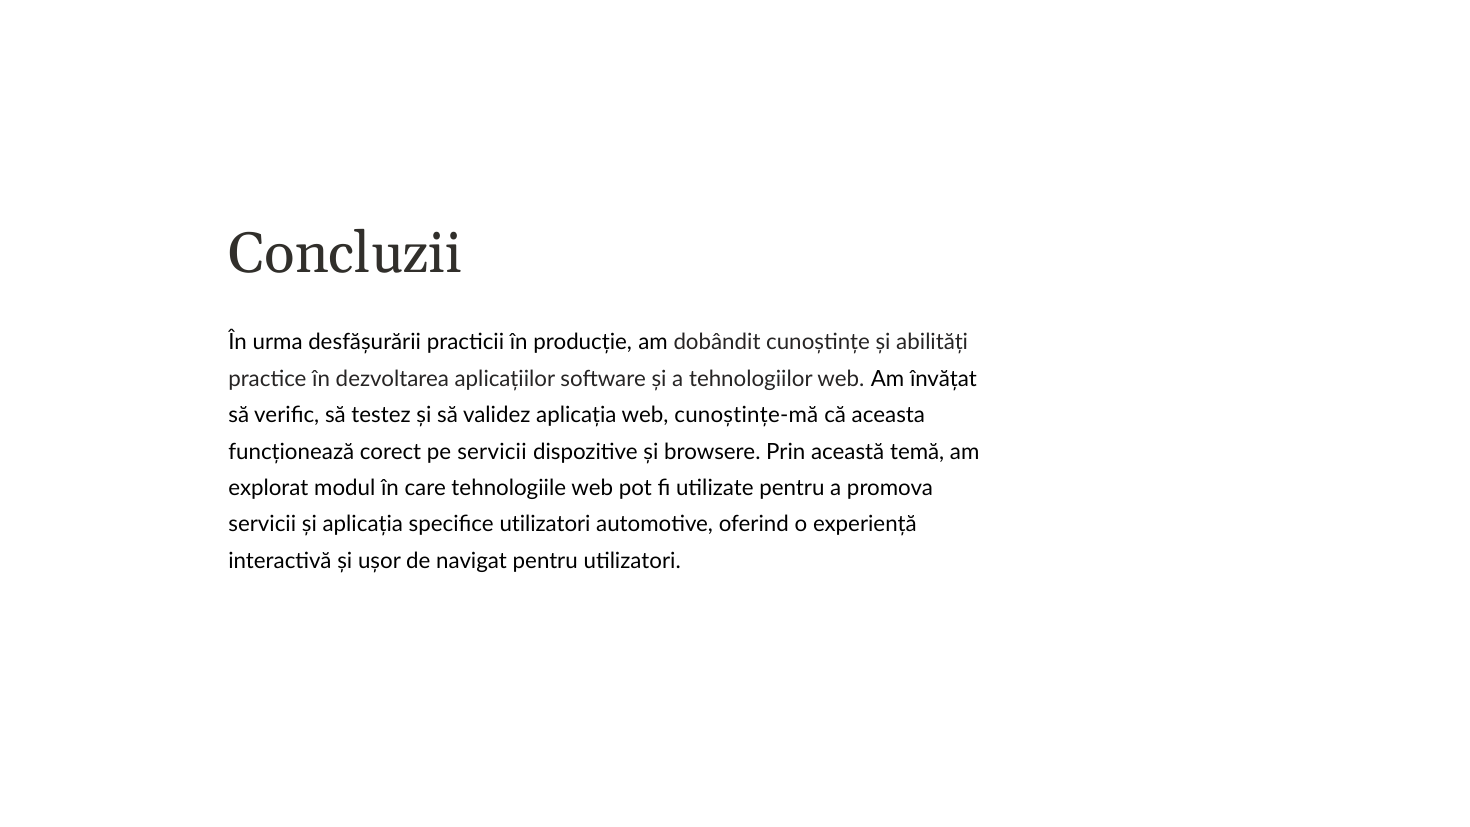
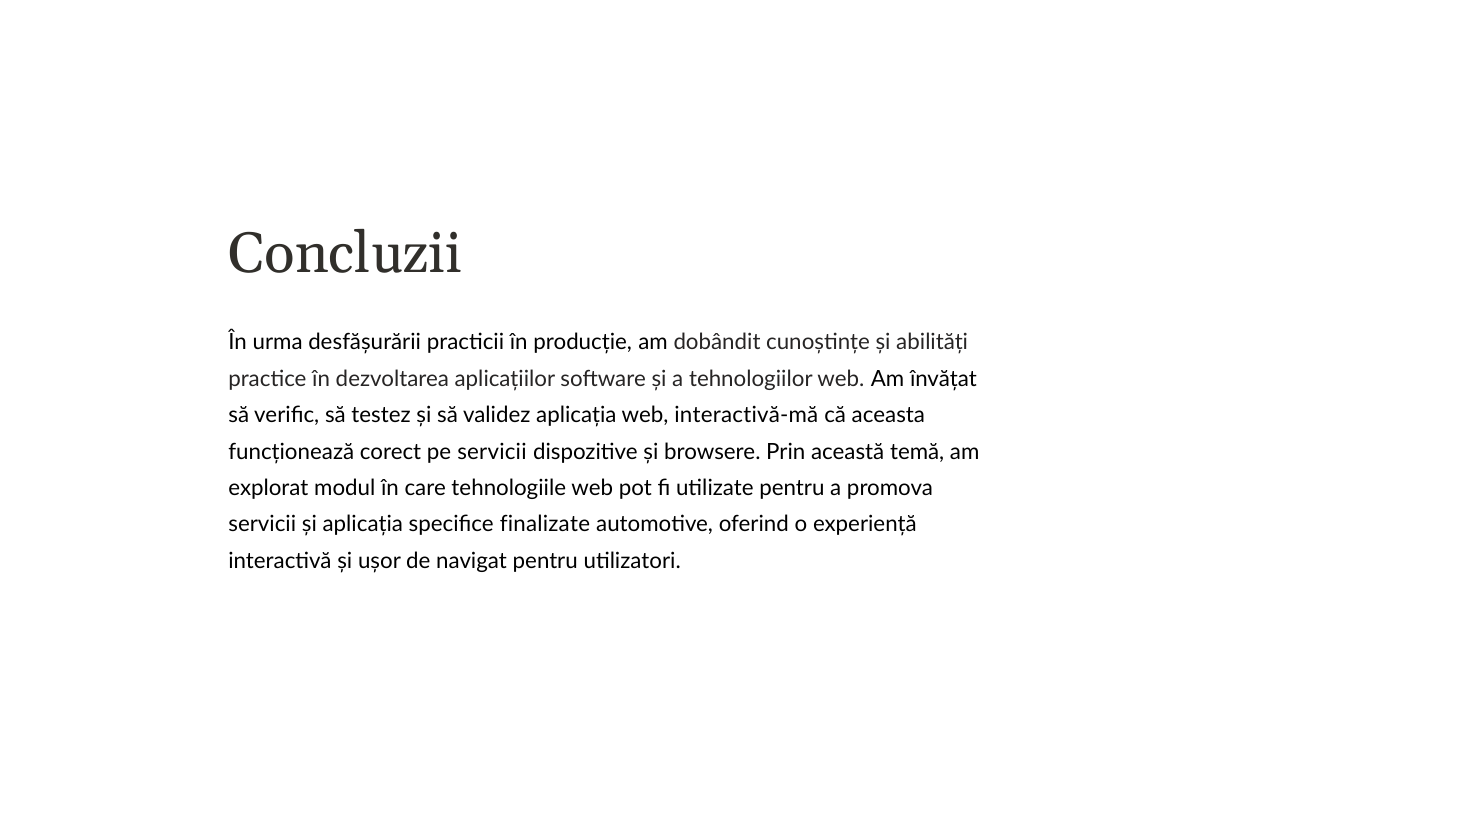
cunoștințe-mă: cunoștințe-mă -> interactivă-mă
specifice utilizatori: utilizatori -> finalizate
